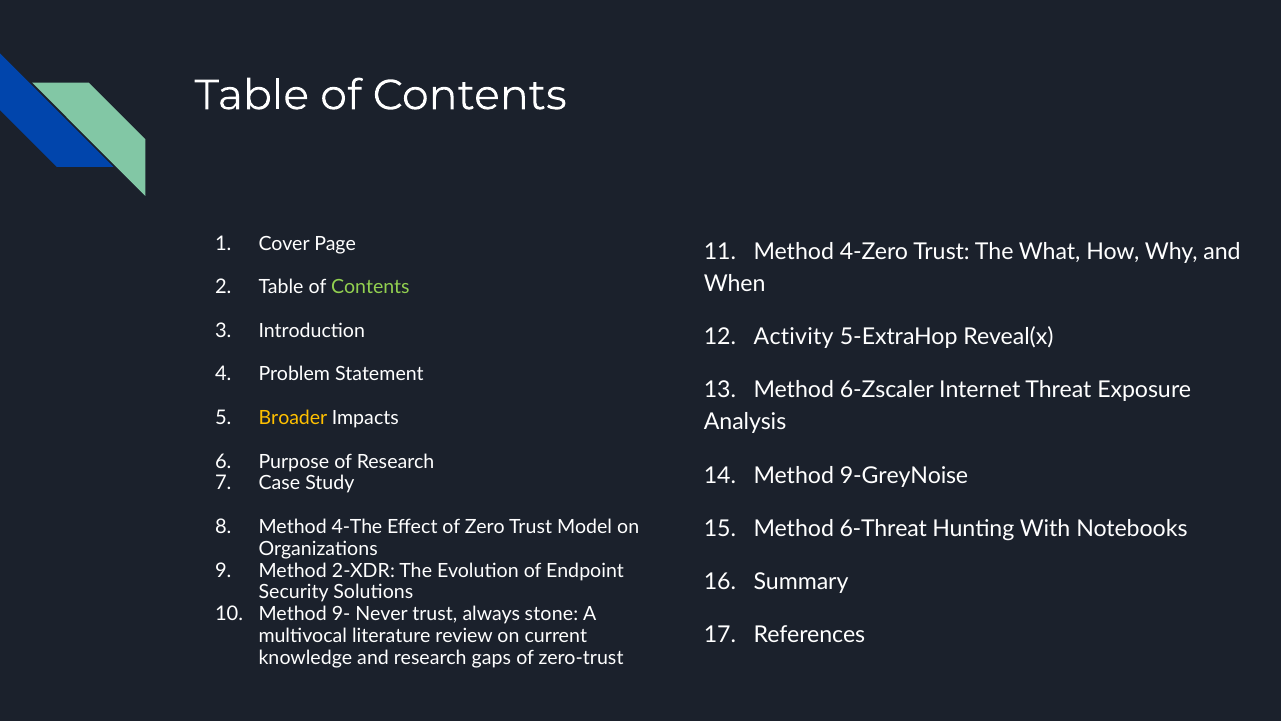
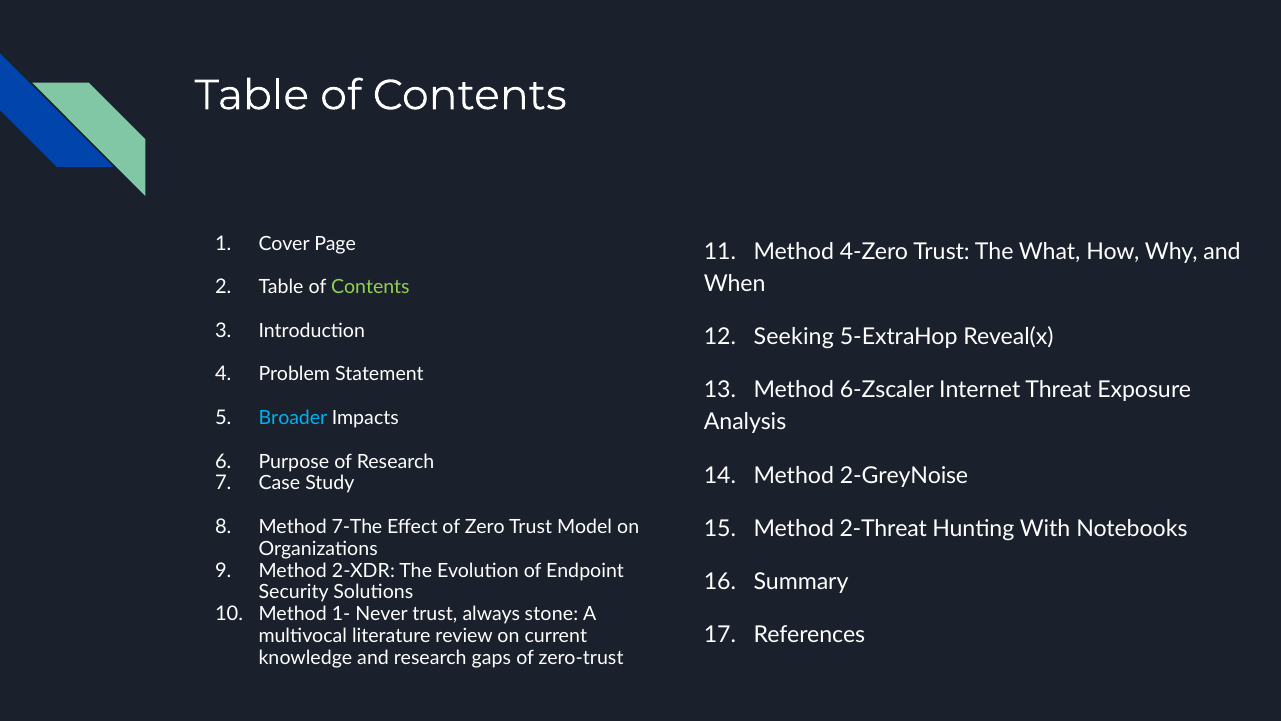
Activity: Activity -> Seeking
Broader colour: yellow -> light blue
9-GreyNoise: 9-GreyNoise -> 2-GreyNoise
4-The: 4-The -> 7-The
6-Threat: 6-Threat -> 2-Threat
9-: 9- -> 1-
